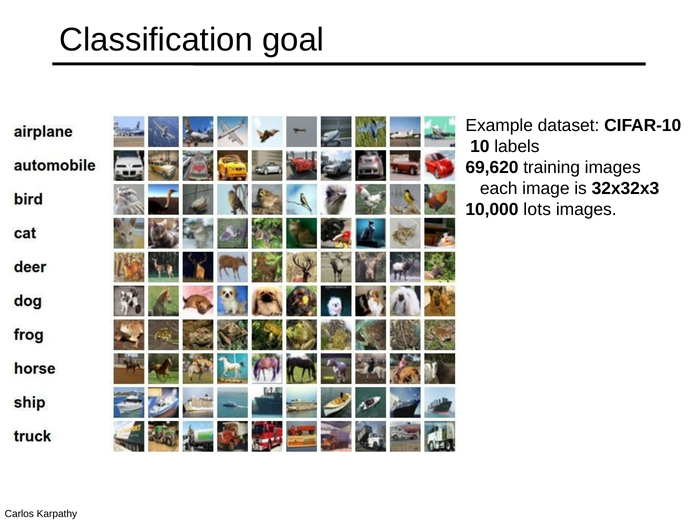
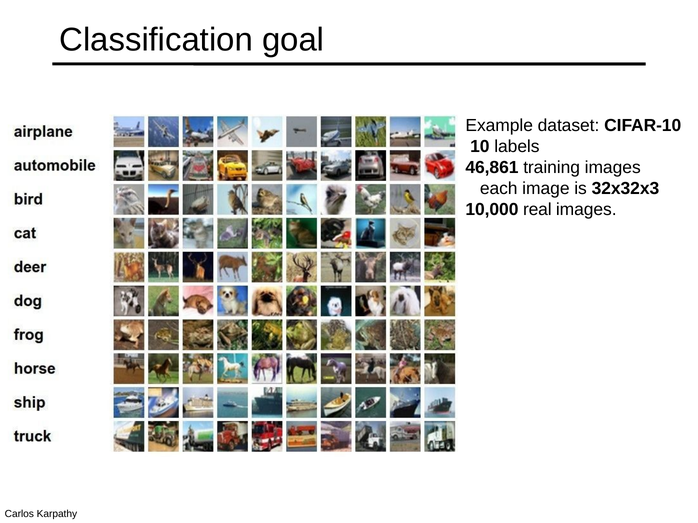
69,620: 69,620 -> 46,861
lots: lots -> real
